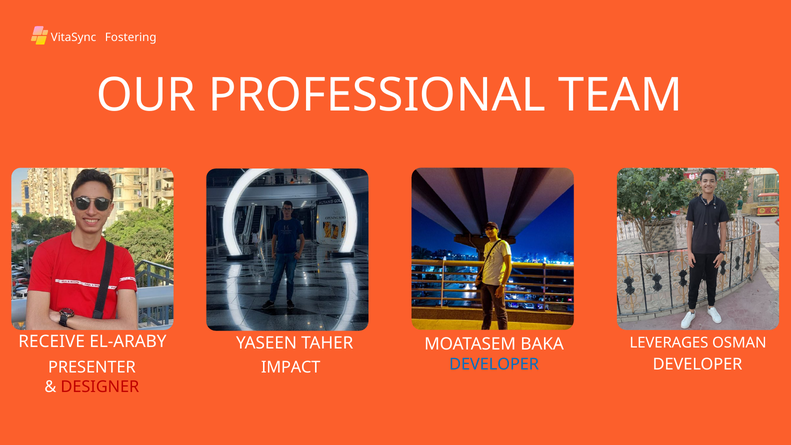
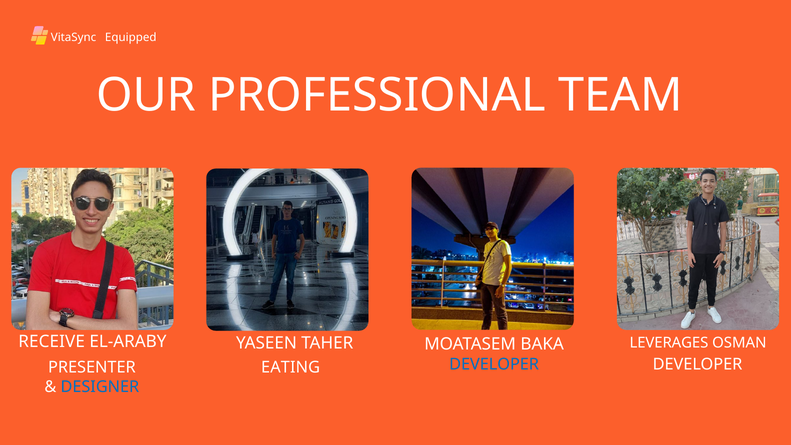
Fostering: Fostering -> Equipped
IMPACT: IMPACT -> EATING
DESIGNER colour: red -> blue
